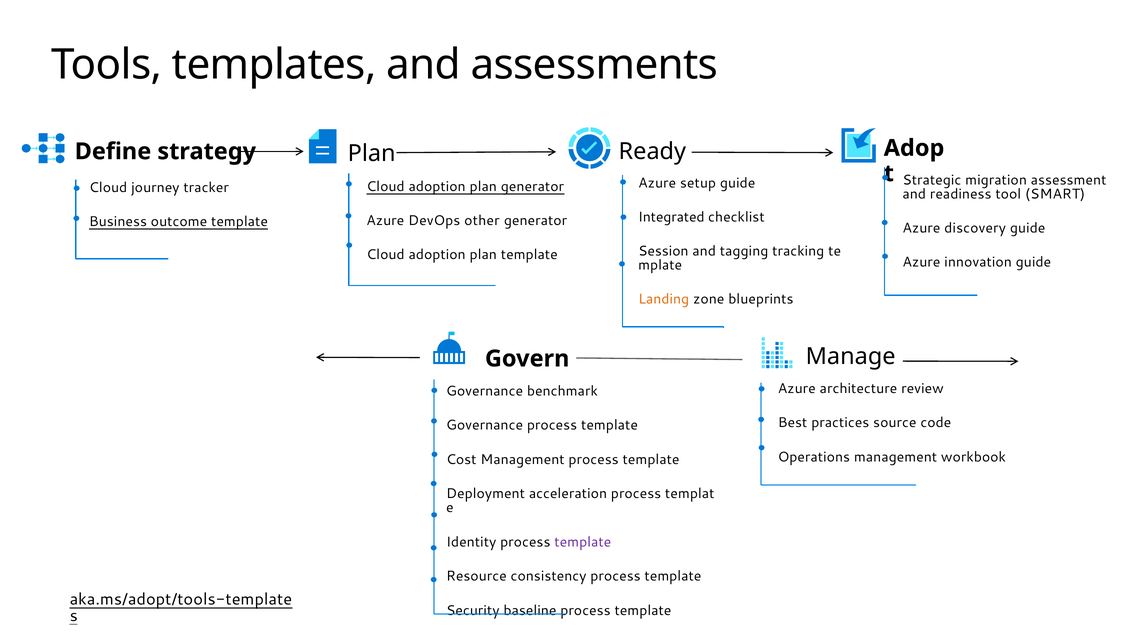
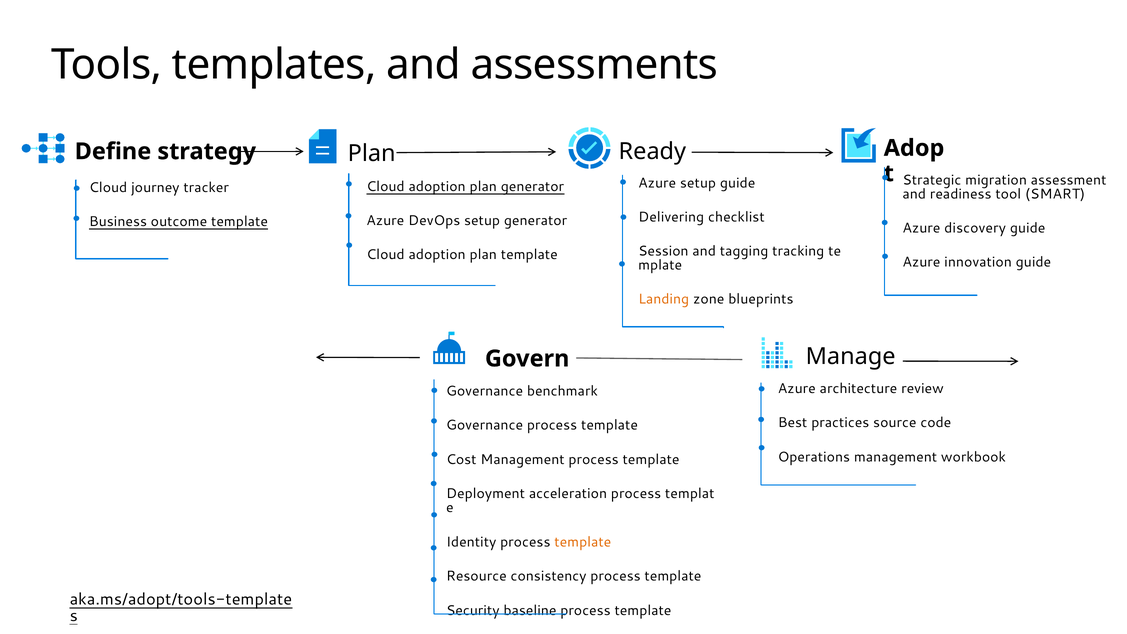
Integrated: Integrated -> Delivering
DevOps other: other -> setup
template at (583, 542) colour: purple -> orange
